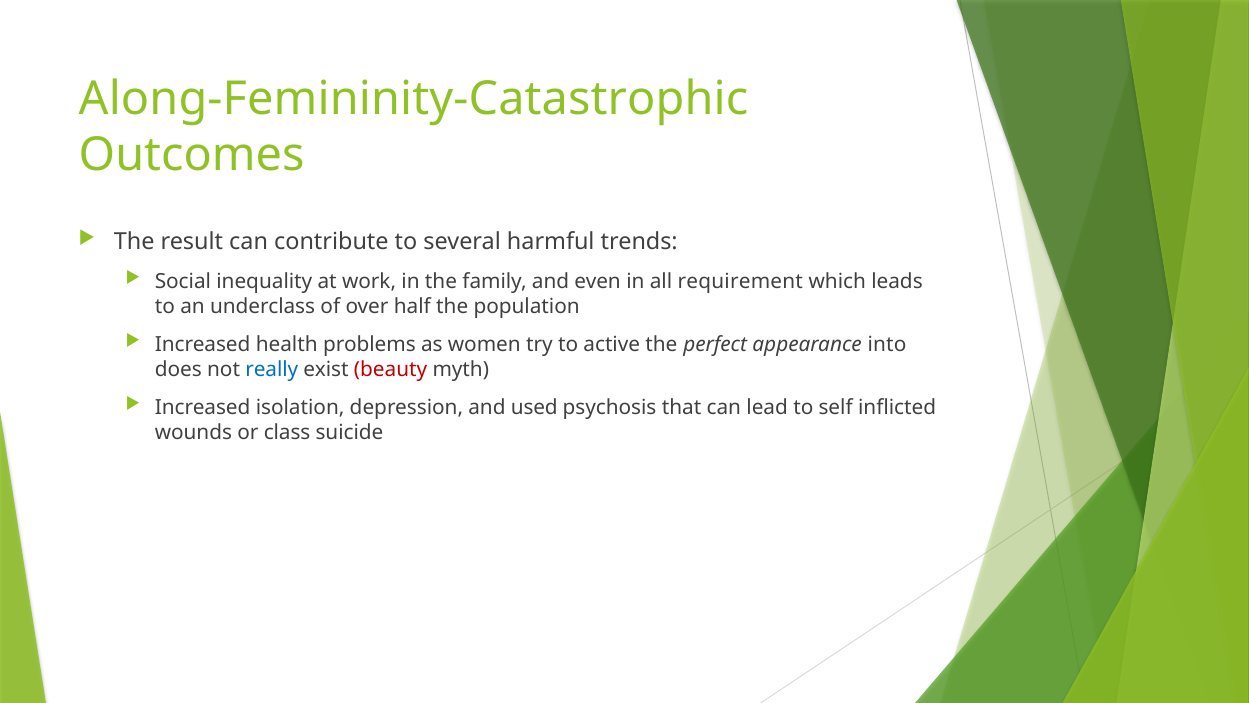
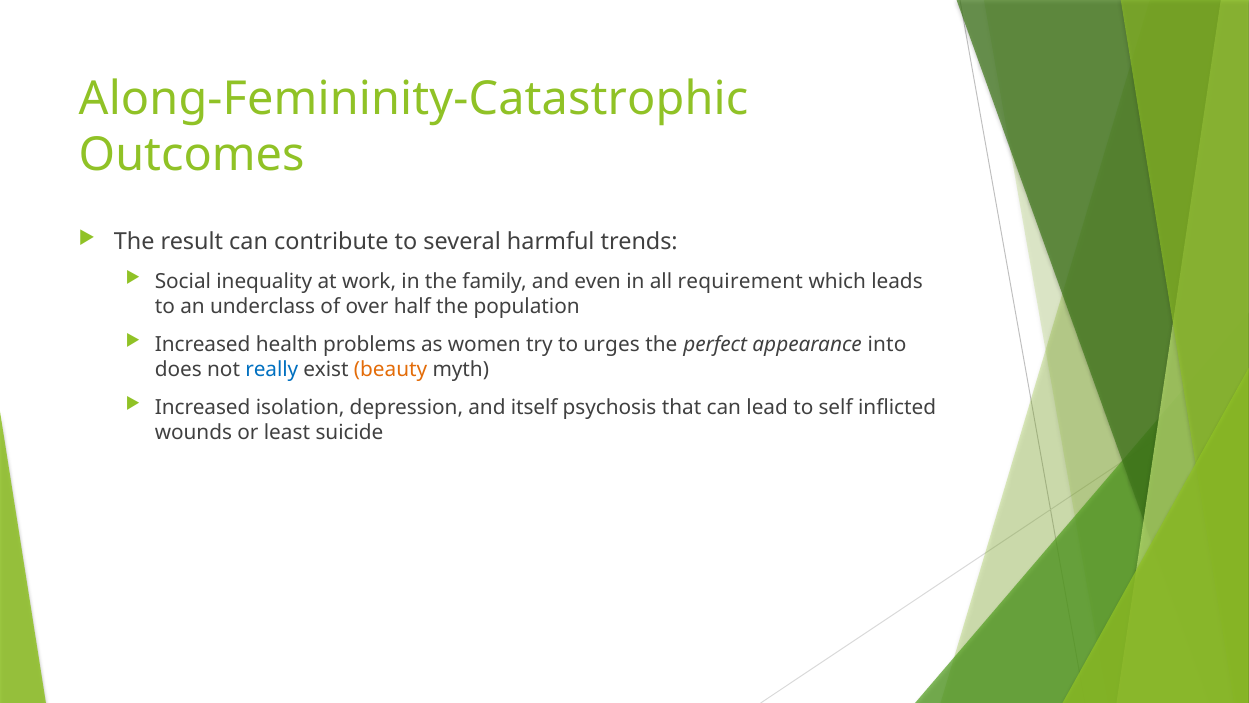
active: active -> urges
beauty colour: red -> orange
used: used -> itself
class: class -> least
